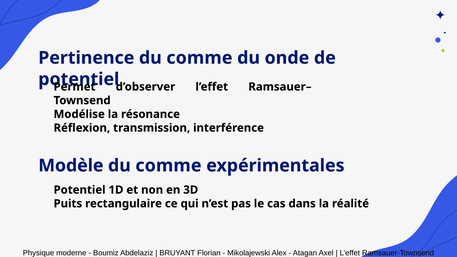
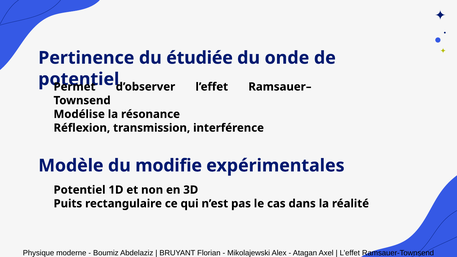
Pertinence du comme: comme -> étudiée
comme at (168, 166): comme -> modifie
